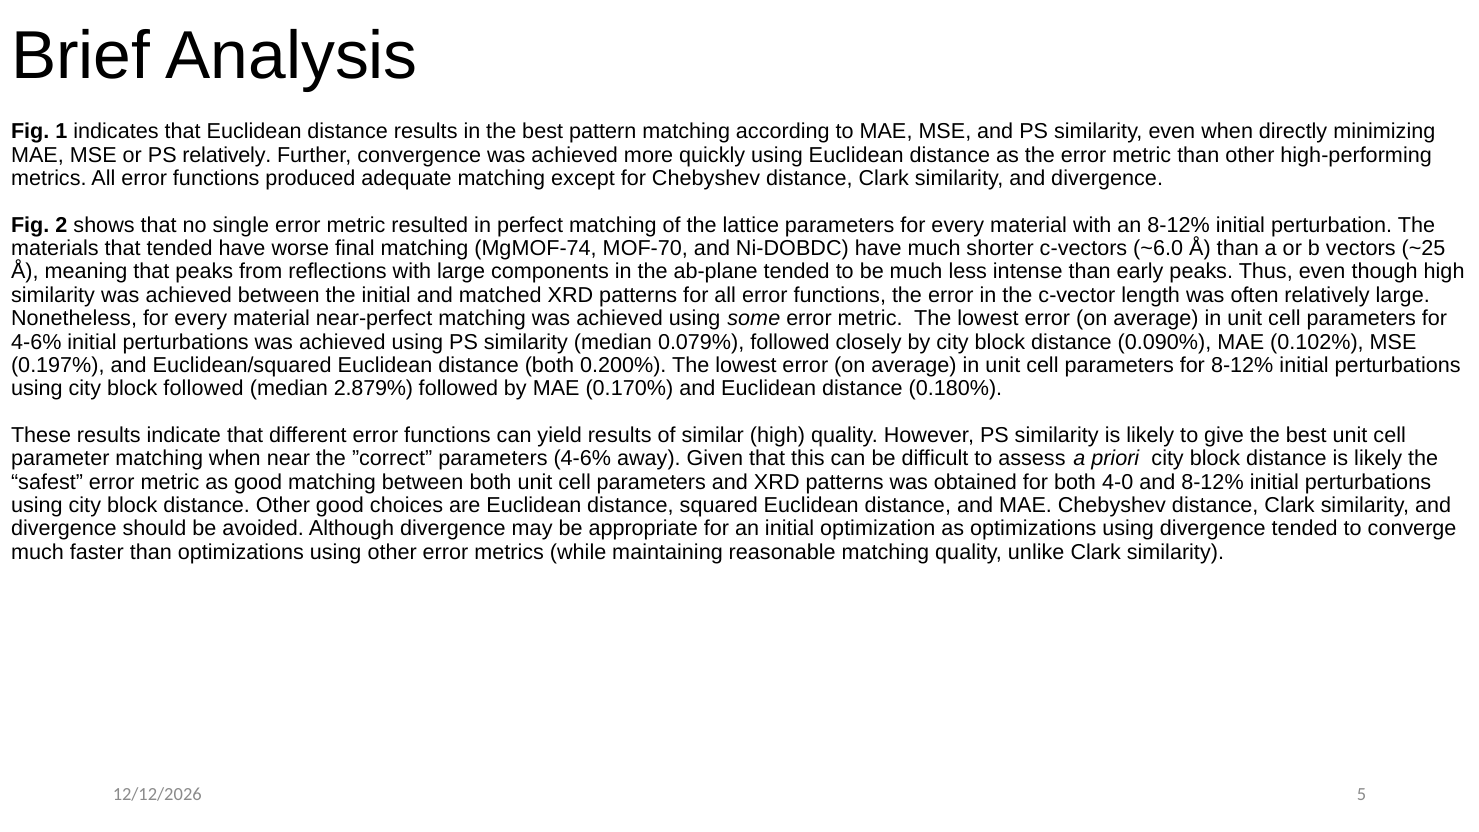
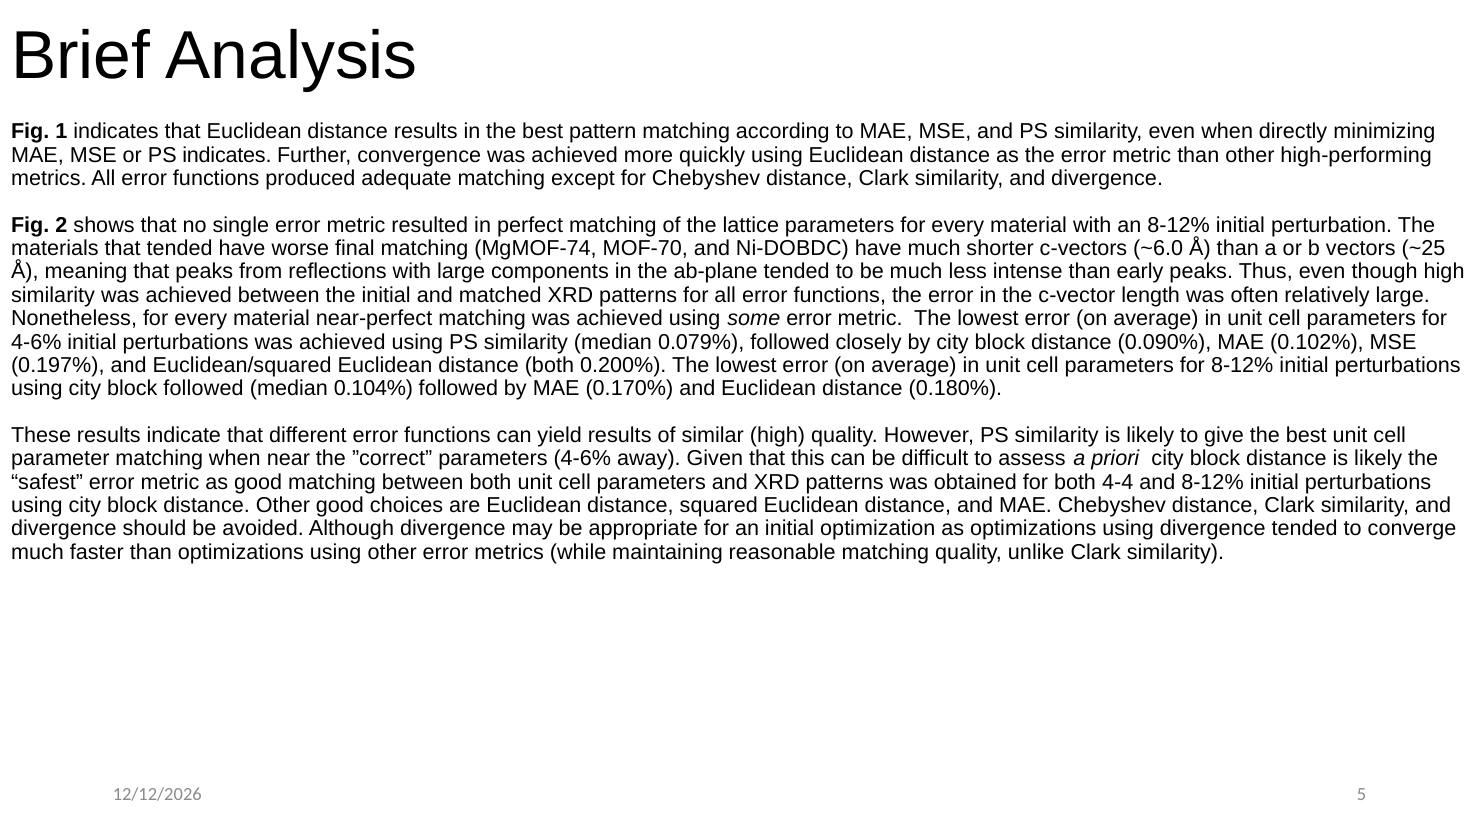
PS relatively: relatively -> indicates
2.879%: 2.879% -> 0.104%
4-0: 4-0 -> 4-4
